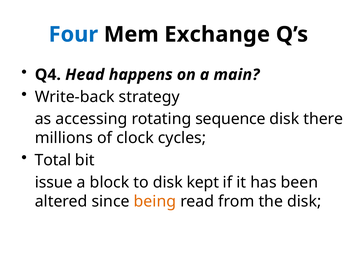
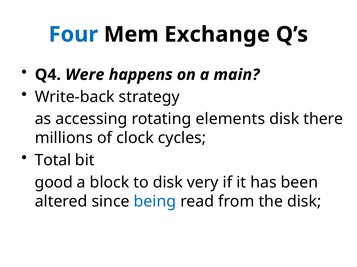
Head: Head -> Were
sequence: sequence -> elements
issue: issue -> good
kept: kept -> very
being colour: orange -> blue
